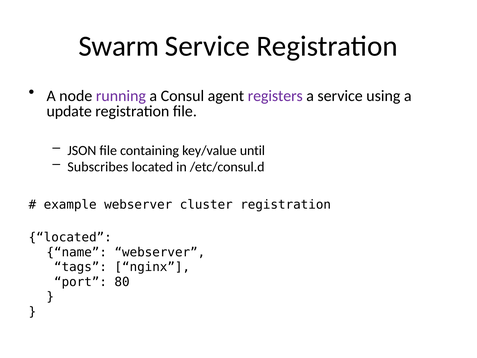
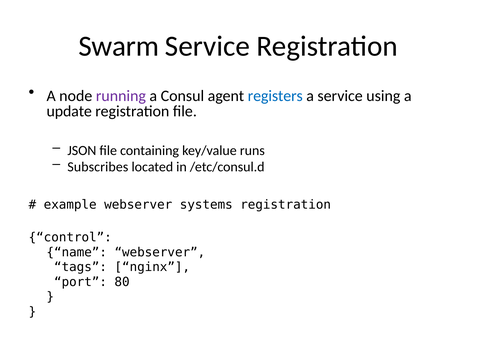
registers colour: purple -> blue
until: until -> runs
cluster: cluster -> systems
located at (70, 237): located -> control
